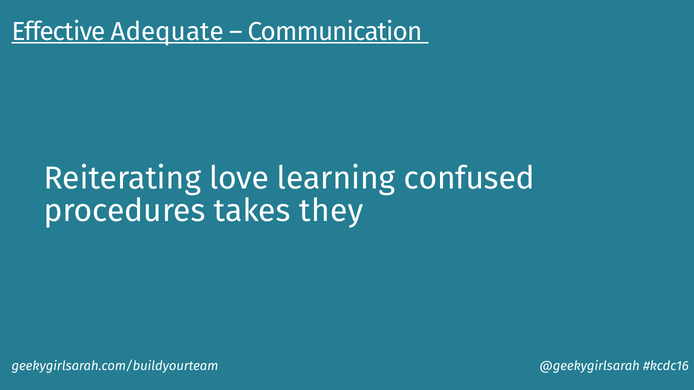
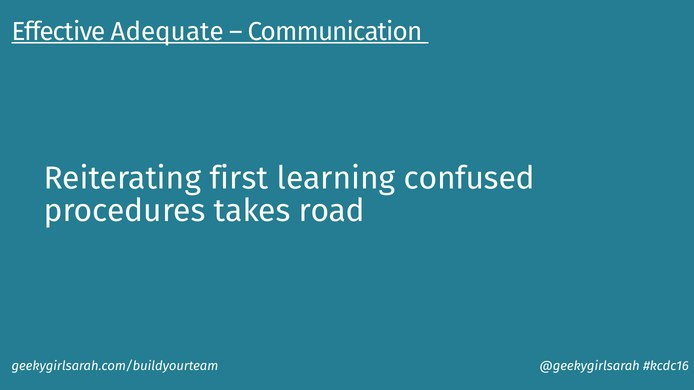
love: love -> first
they: they -> road
